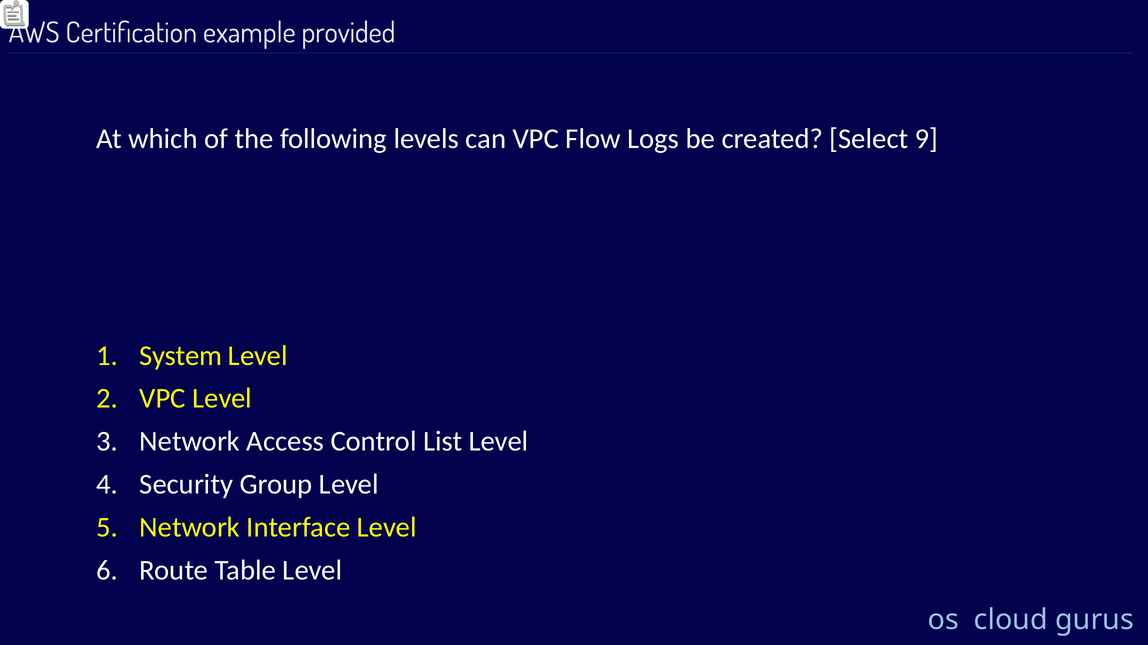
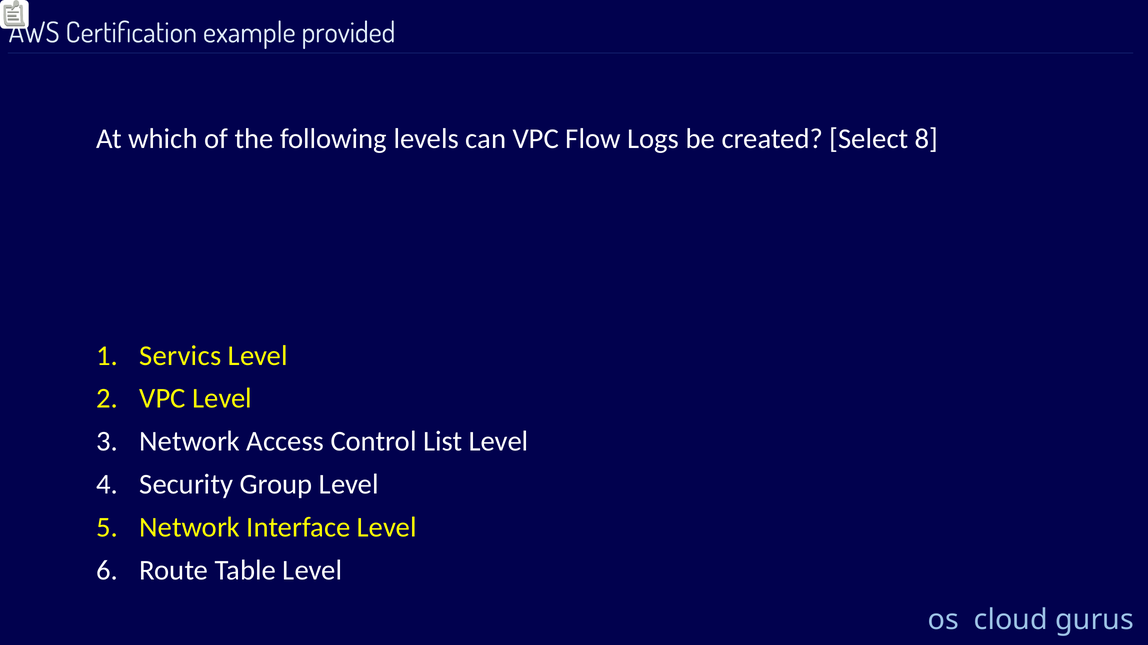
9: 9 -> 8
System: System -> Servics
